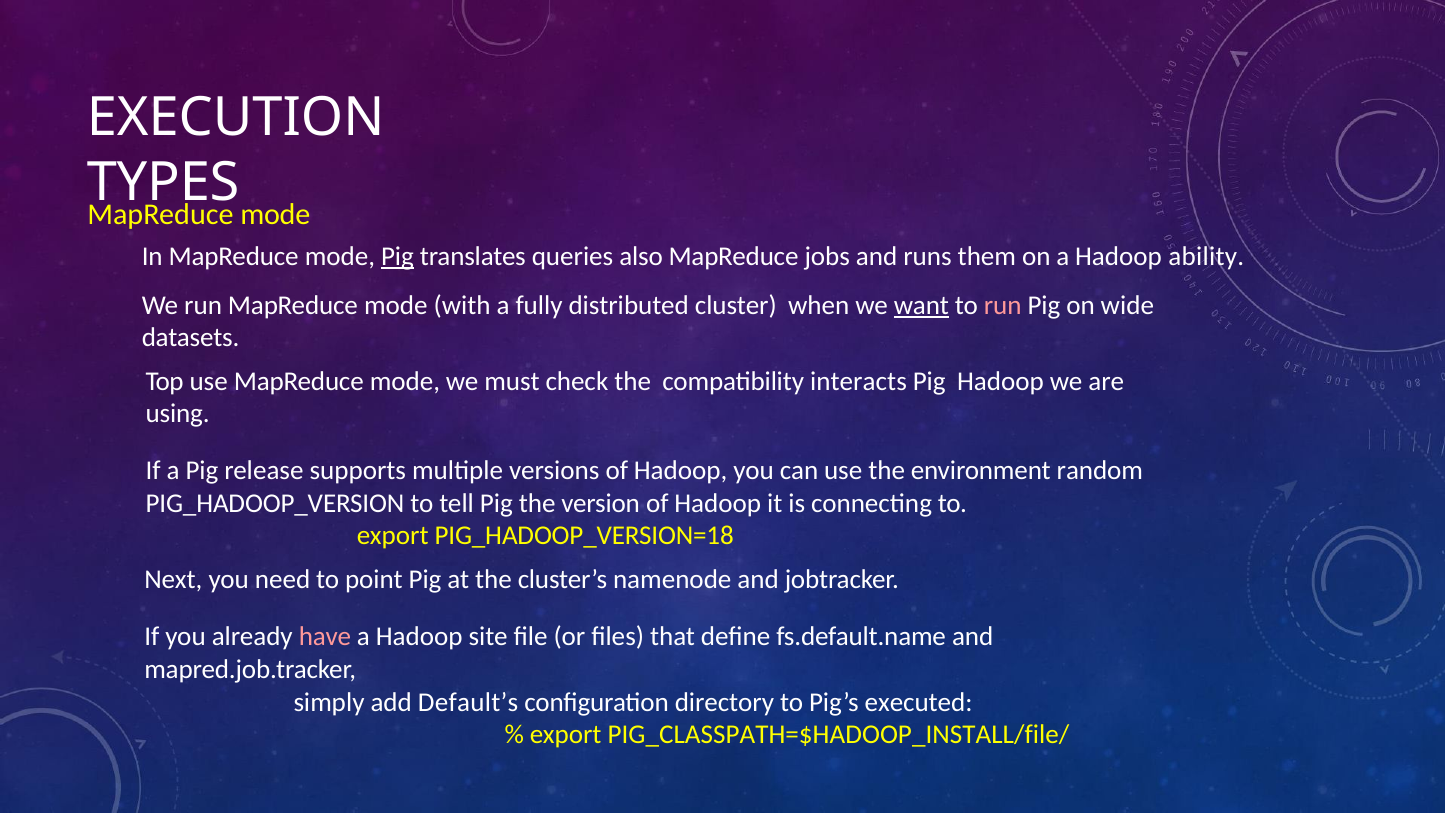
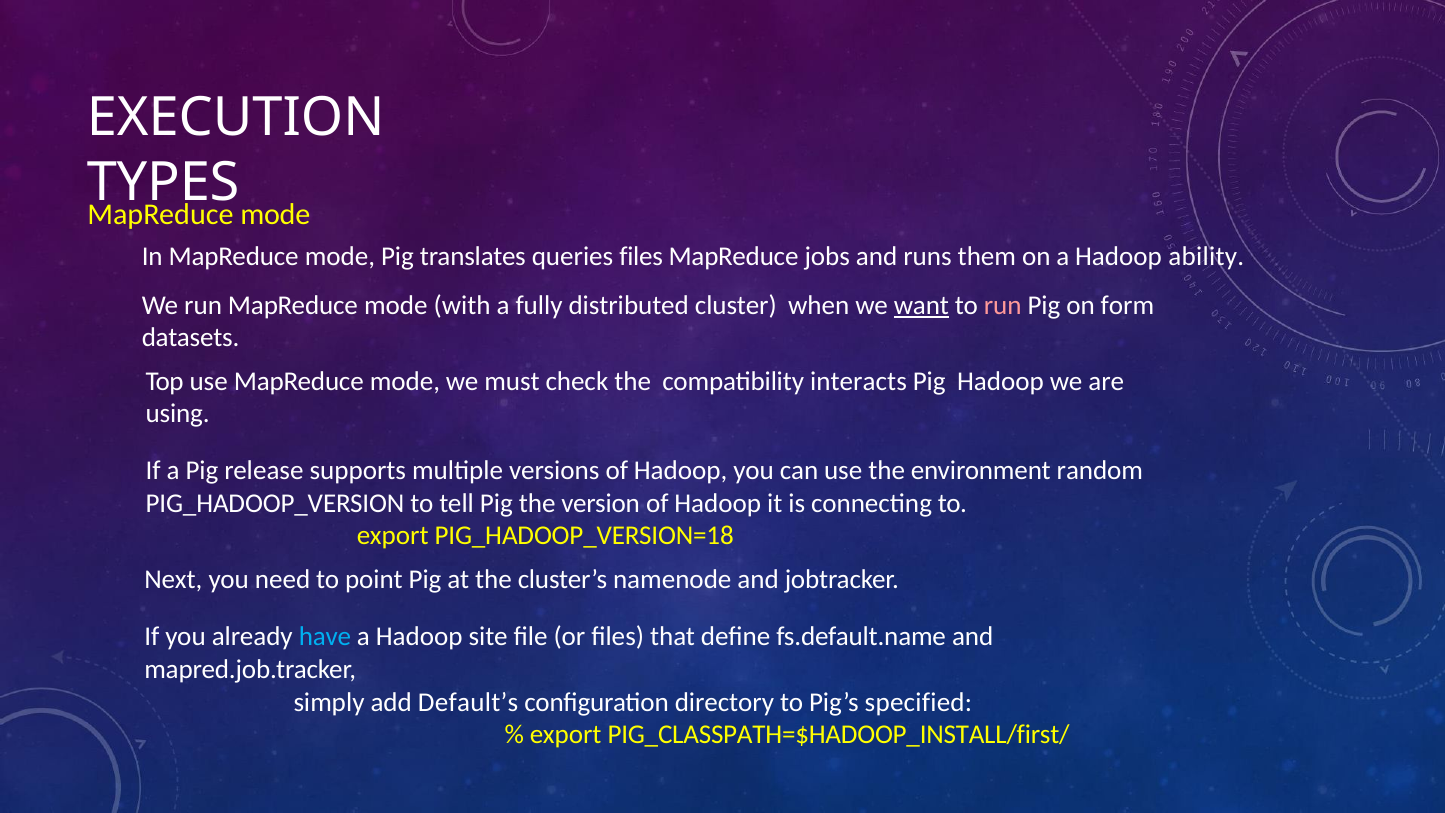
Pig at (397, 256) underline: present -> none
queries also: also -> files
wide: wide -> form
have colour: pink -> light blue
executed: executed -> specified
PIG_CLASSPATH=$HADOOP_INSTALL/file/: PIG_CLASSPATH=$HADOOP_INSTALL/file/ -> PIG_CLASSPATH=$HADOOP_INSTALL/first/
